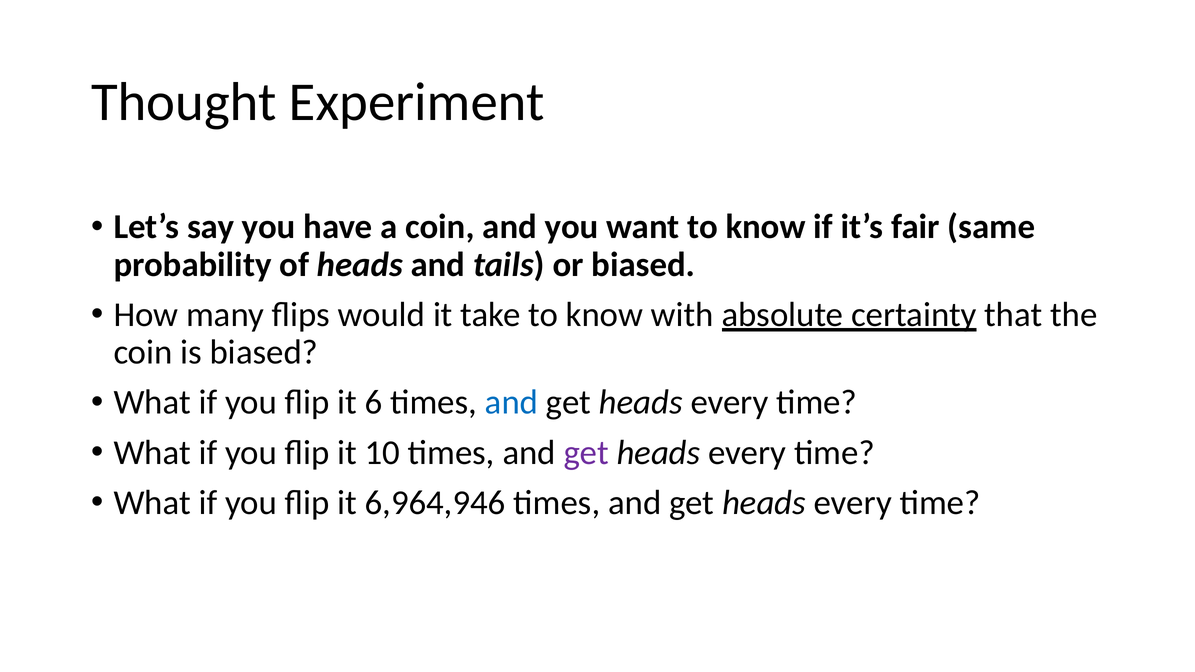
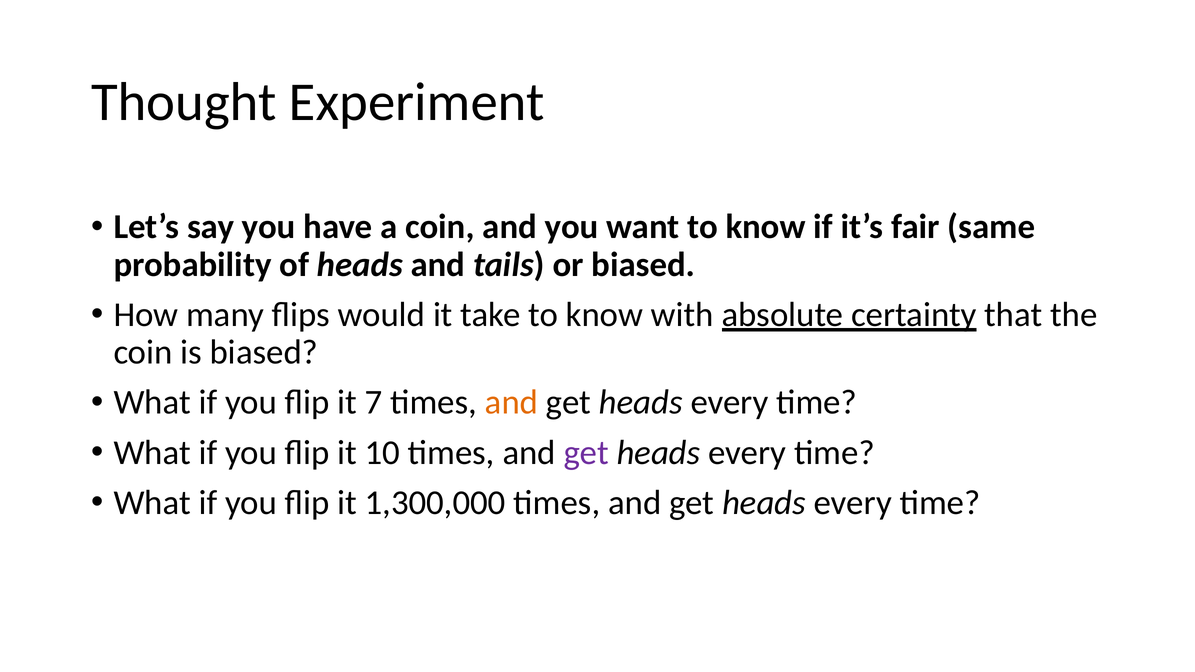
6: 6 -> 7
and at (512, 403) colour: blue -> orange
6,964,946: 6,964,946 -> 1,300,000
